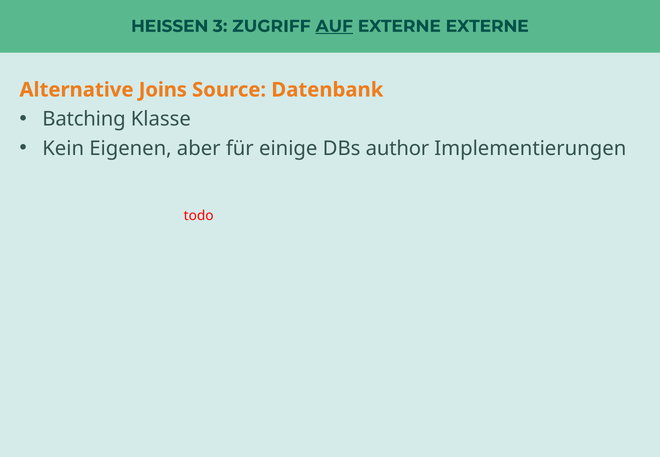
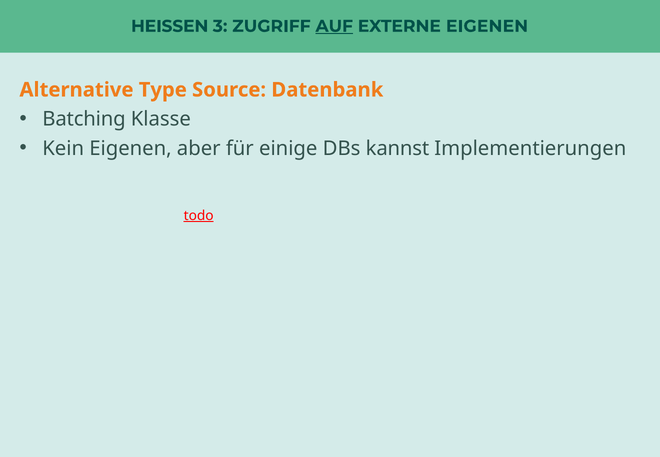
EXTERNE EXTERNE: EXTERNE -> EIGENEN
Joins: Joins -> Type
author: author -> kannst
todo underline: none -> present
